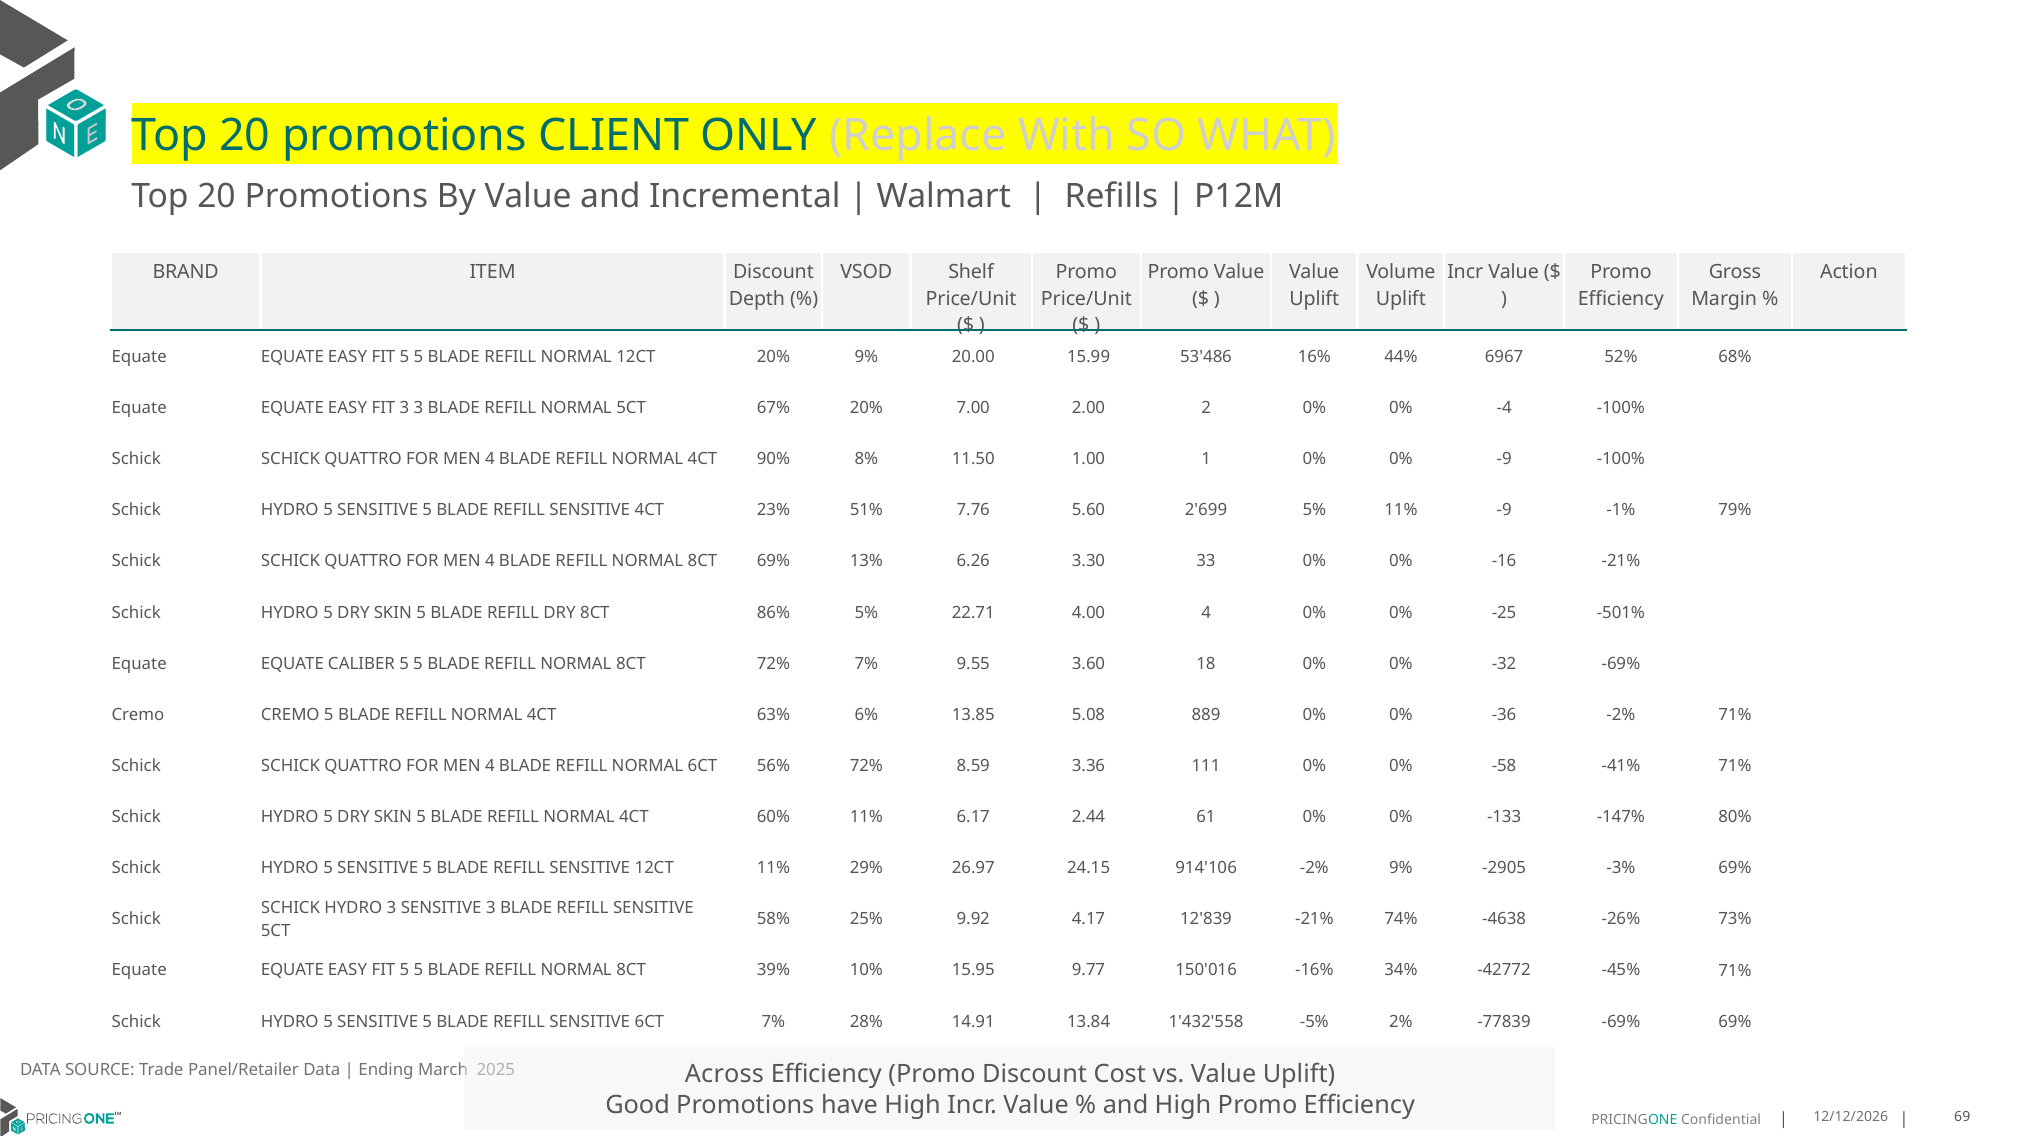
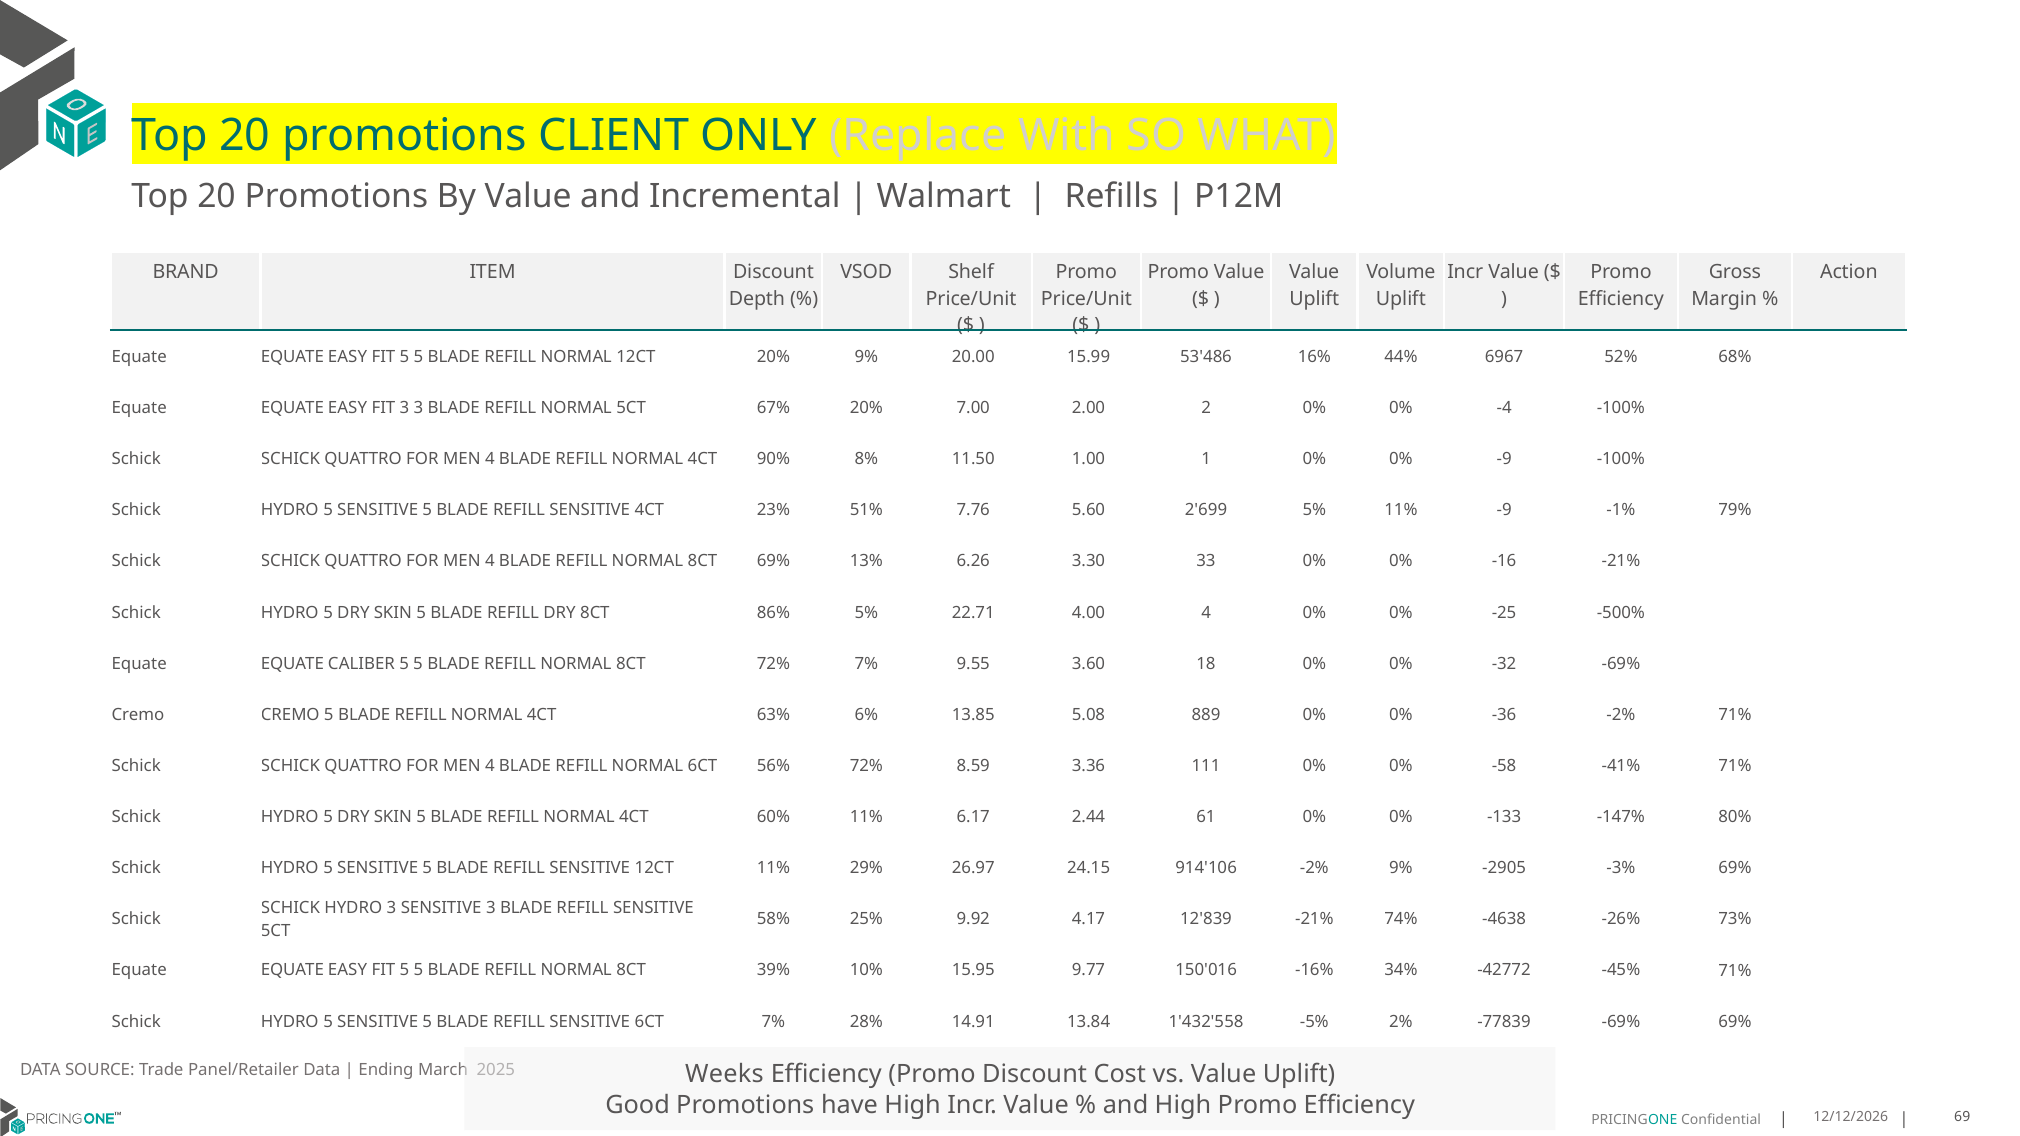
-501%: -501% -> -500%
Across: Across -> Weeks
